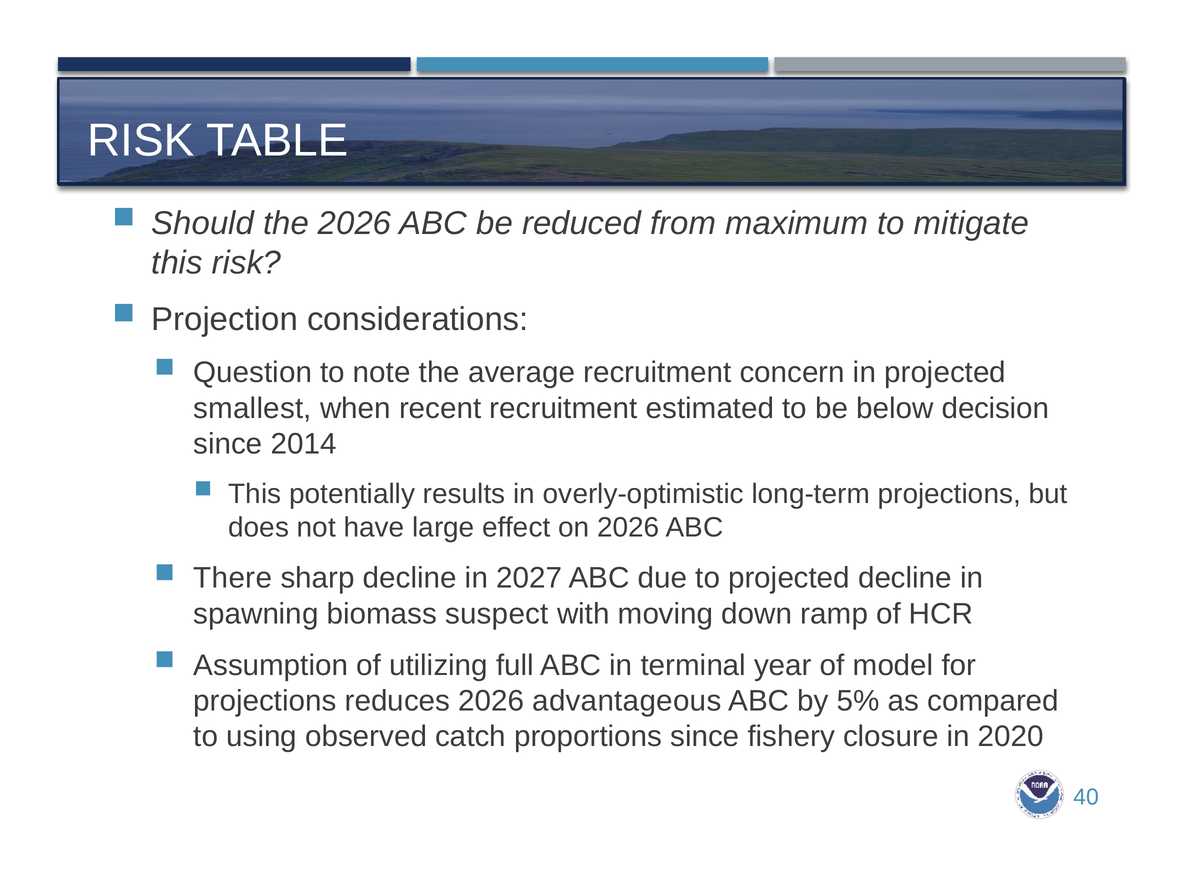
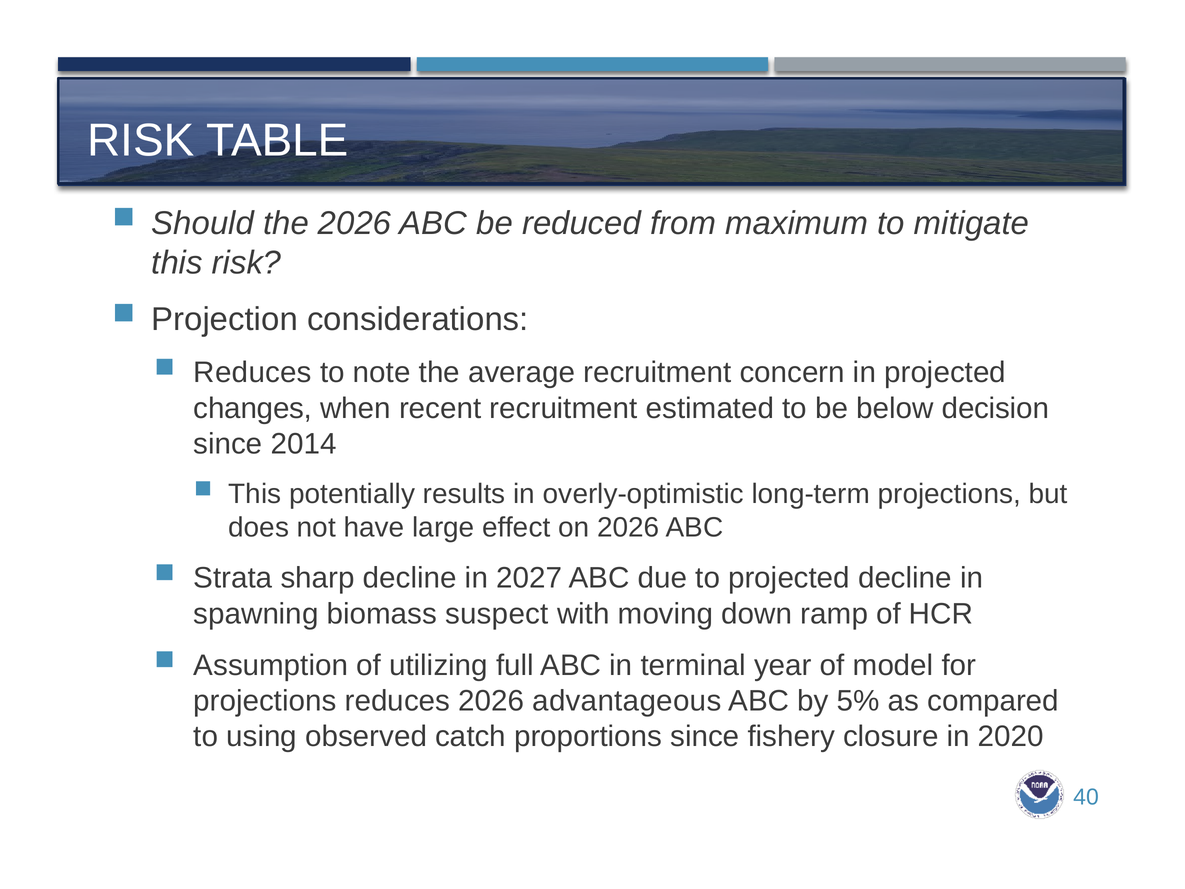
Question at (253, 373): Question -> Reduces
smallest: smallest -> changes
There: There -> Strata
